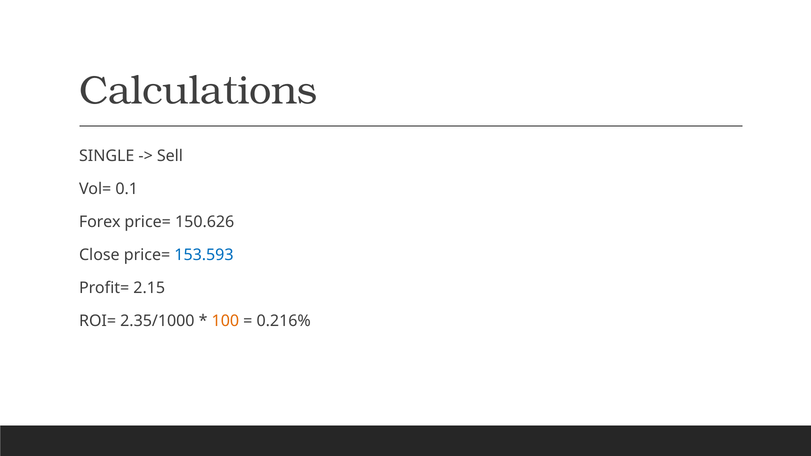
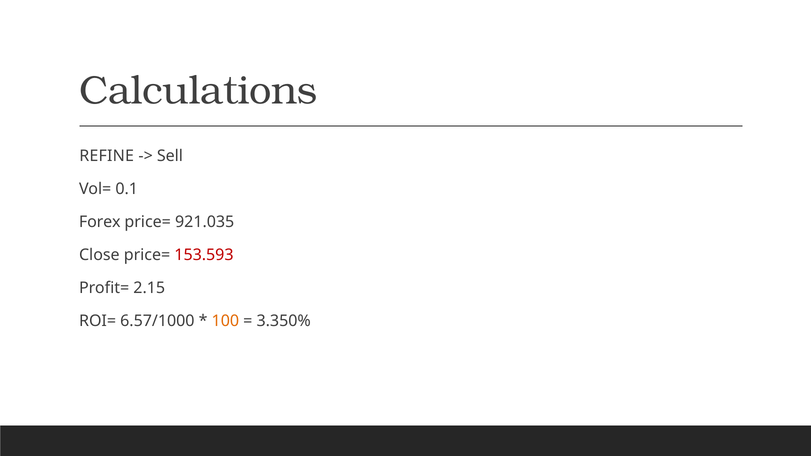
SINGLE: SINGLE -> REFINE
150.626: 150.626 -> 921.035
153.593 colour: blue -> red
2.35/1000: 2.35/1000 -> 6.57/1000
0.216%: 0.216% -> 3.350%
